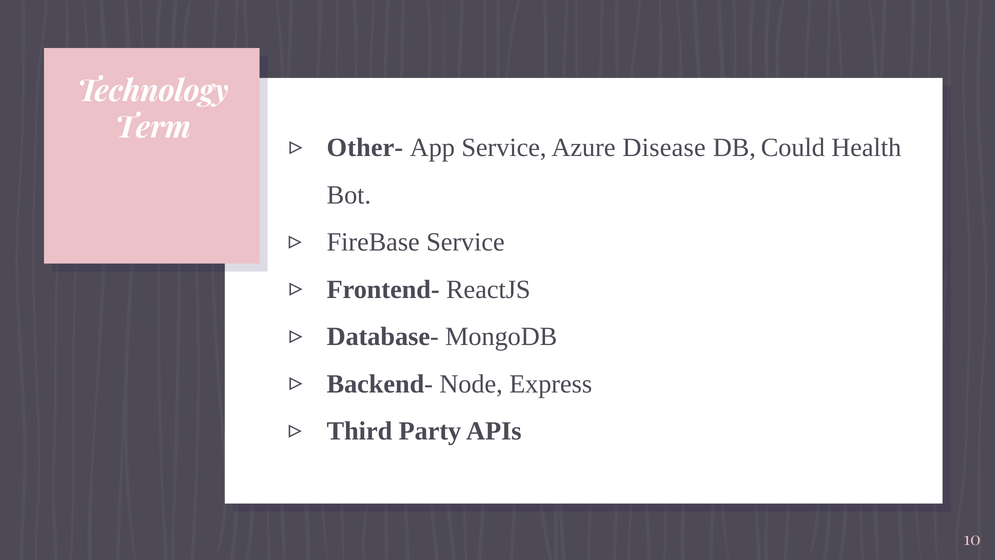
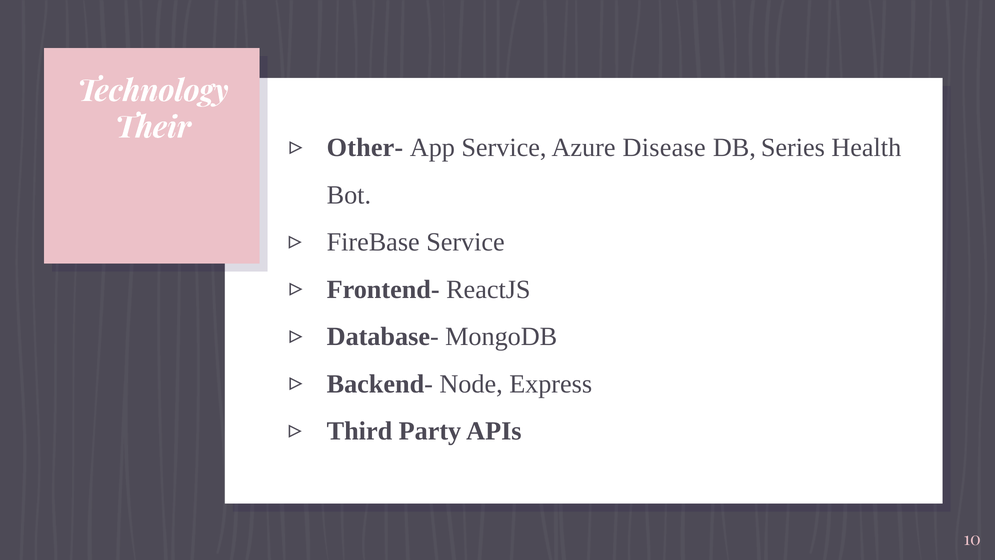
Term: Term -> Their
Could: Could -> Series
